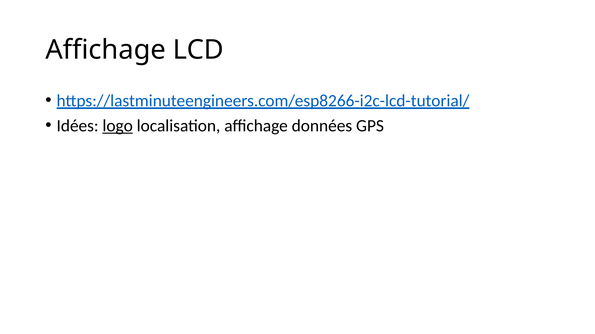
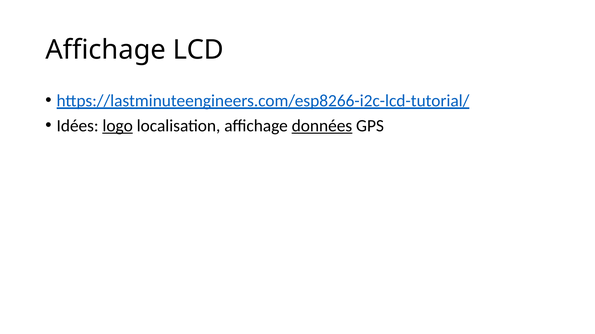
données underline: none -> present
